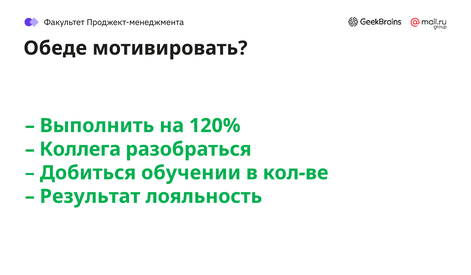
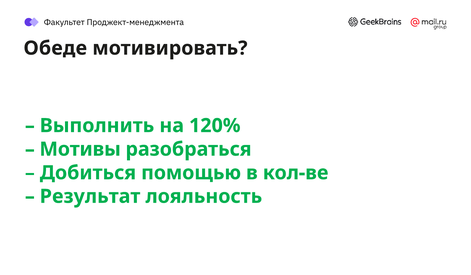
Коллега: Коллега -> Мотивы
обучении: обучении -> помощью
